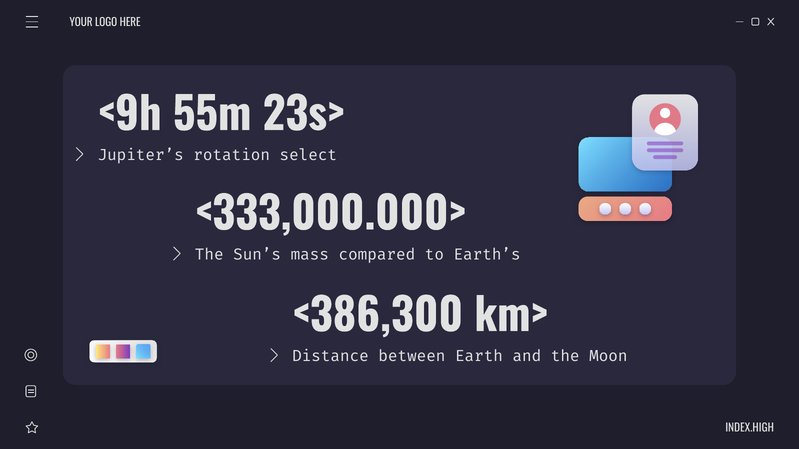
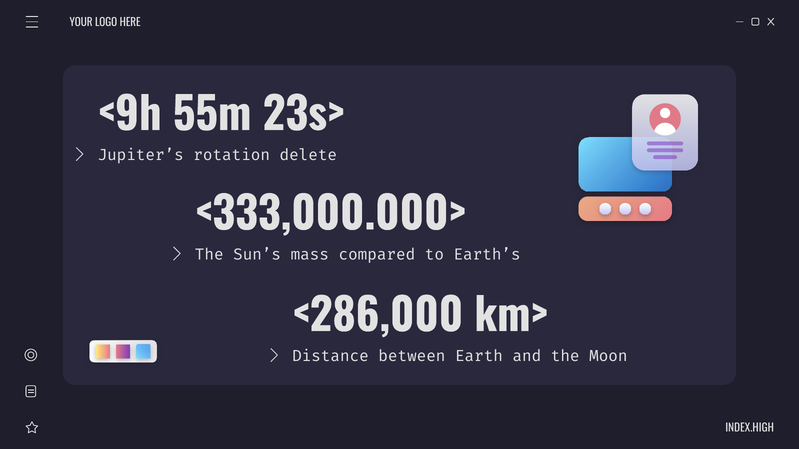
select: select -> delete
<386,300: <386,300 -> <286,000
